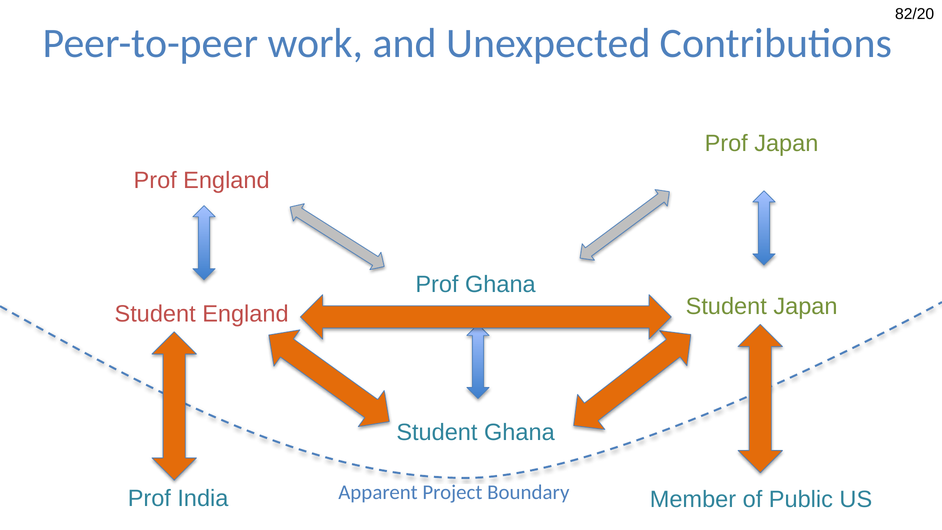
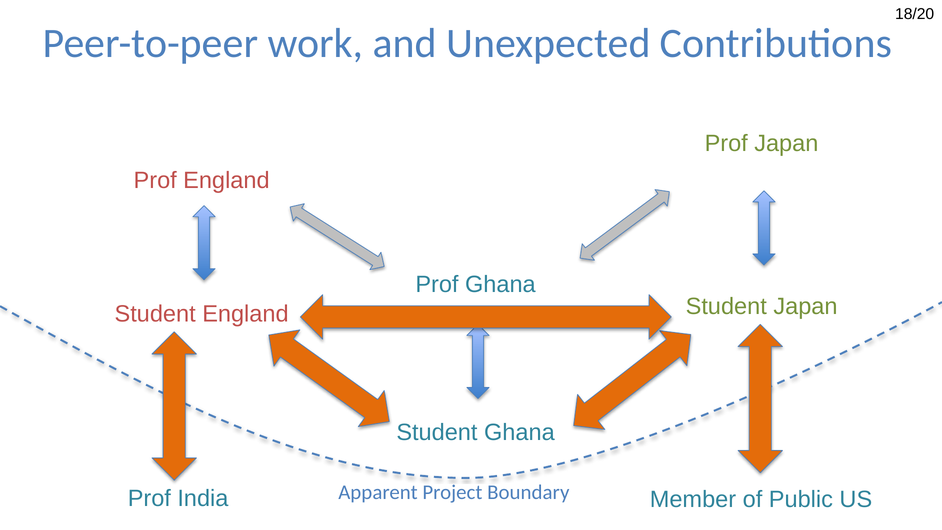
82/20: 82/20 -> 18/20
